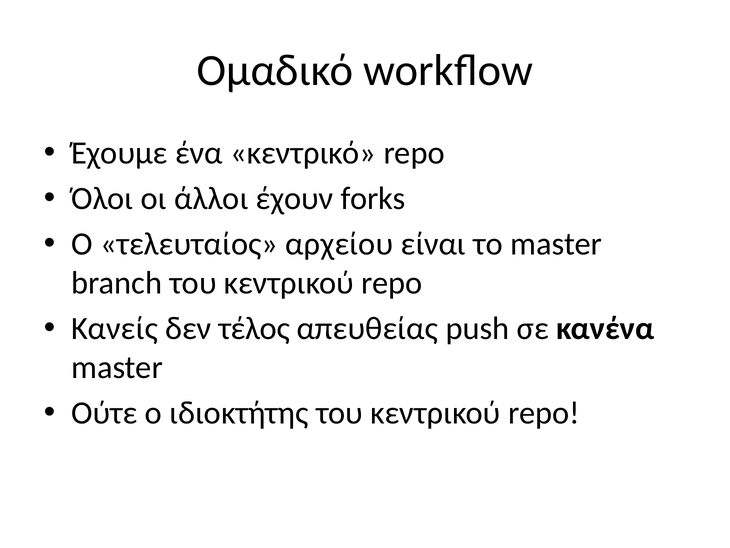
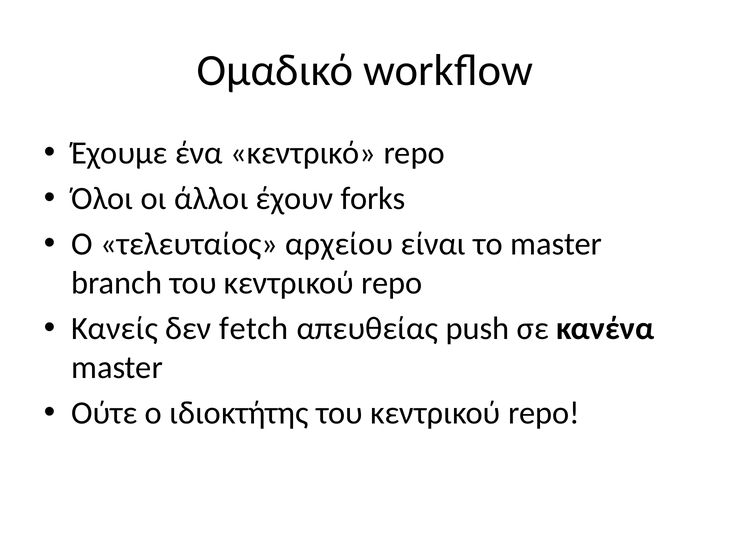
τέλος: τέλος -> fetch
